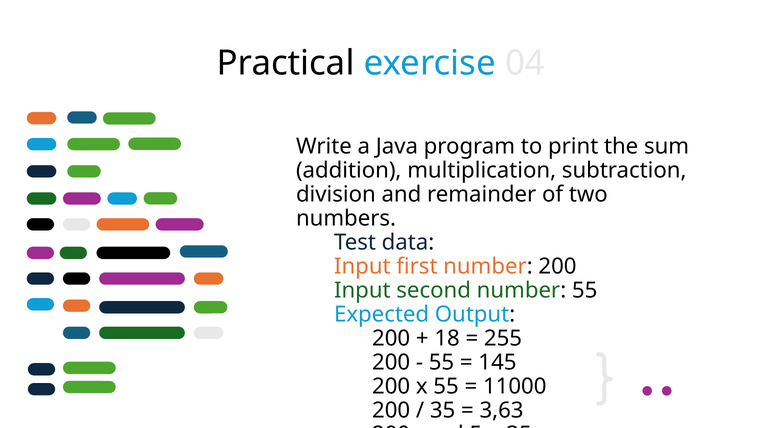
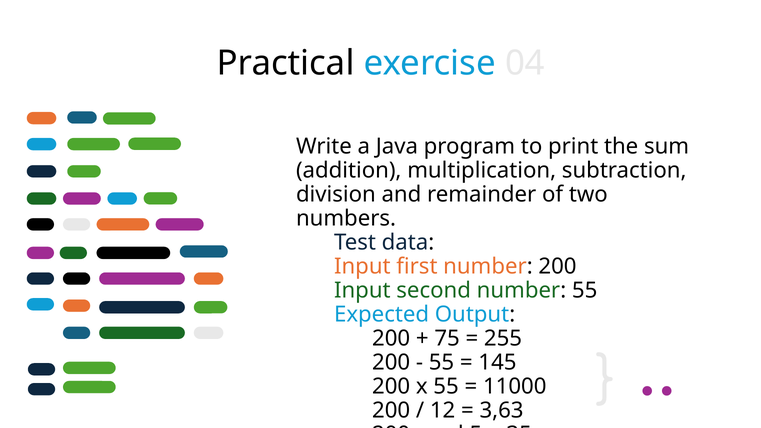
18: 18 -> 75
35 at (443, 410): 35 -> 12
